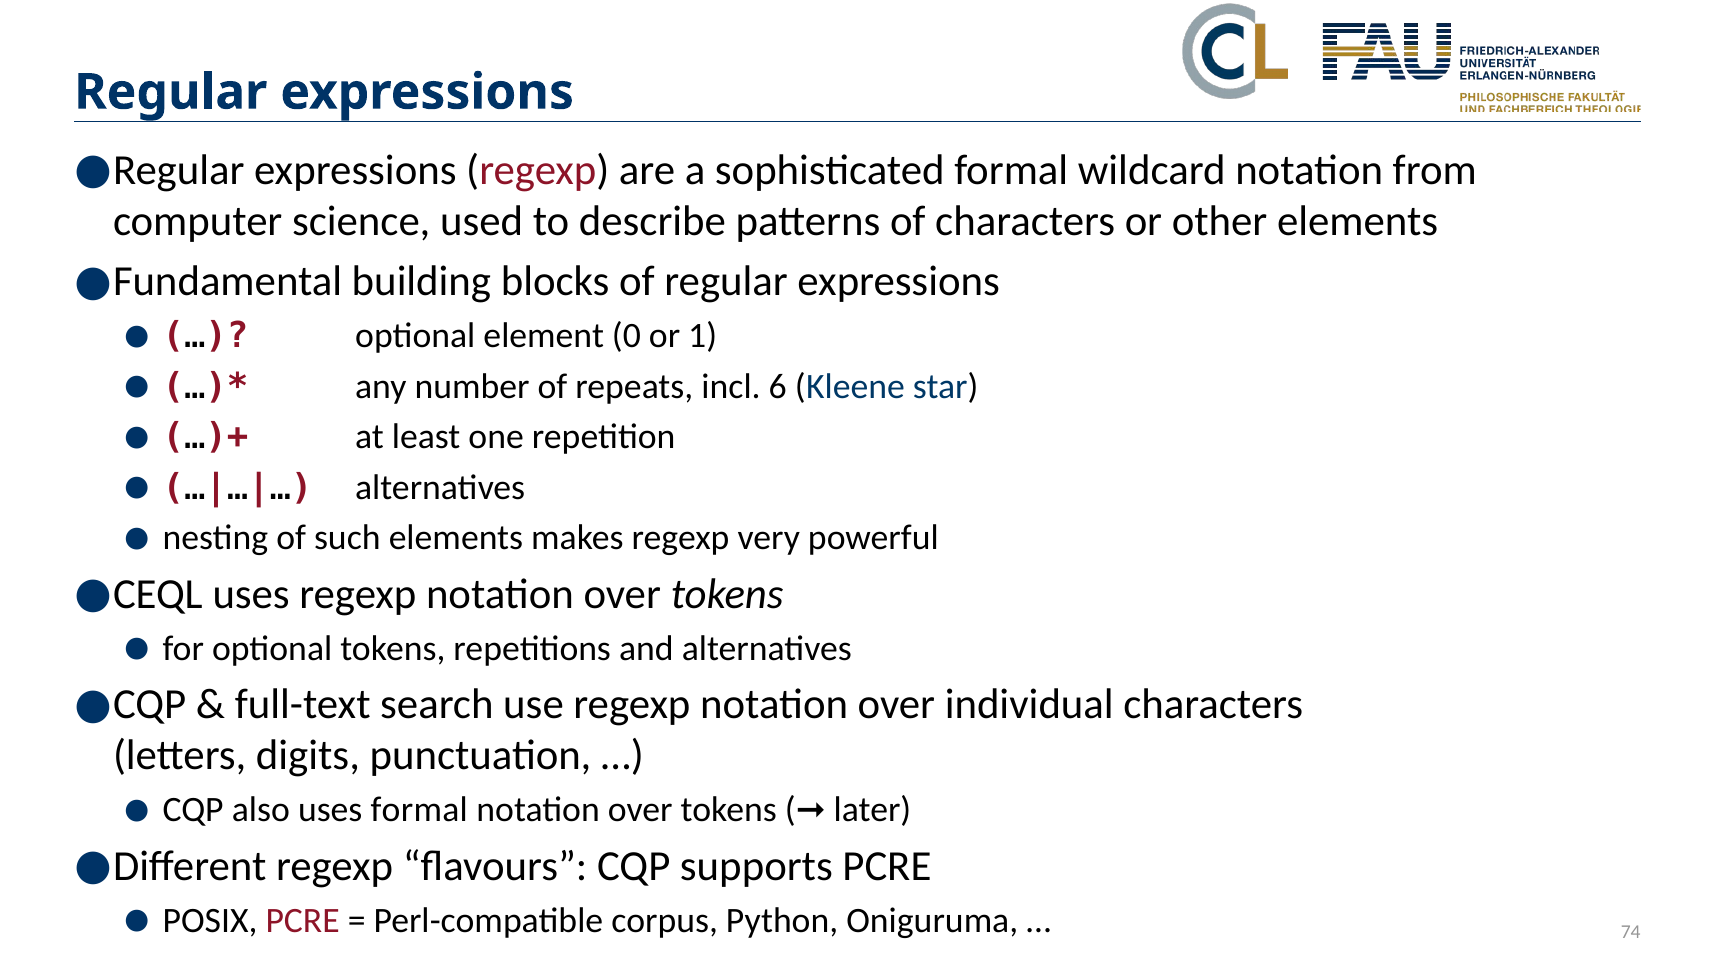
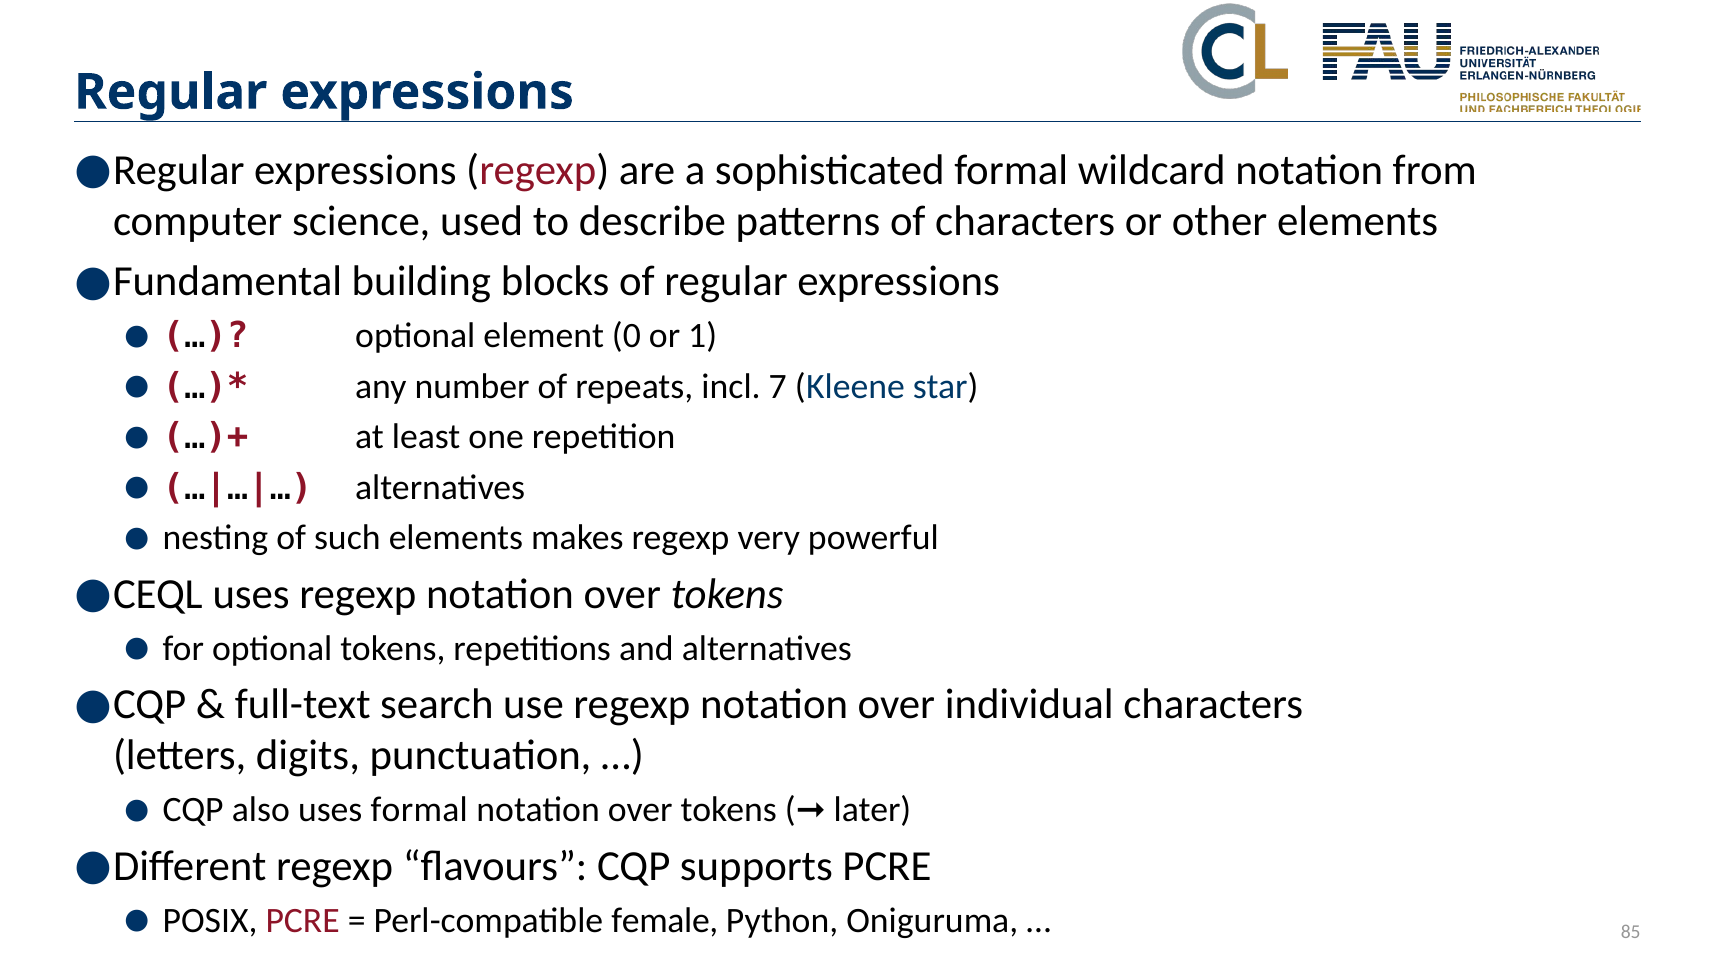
6: 6 -> 7
corpus: corpus -> female
74: 74 -> 85
